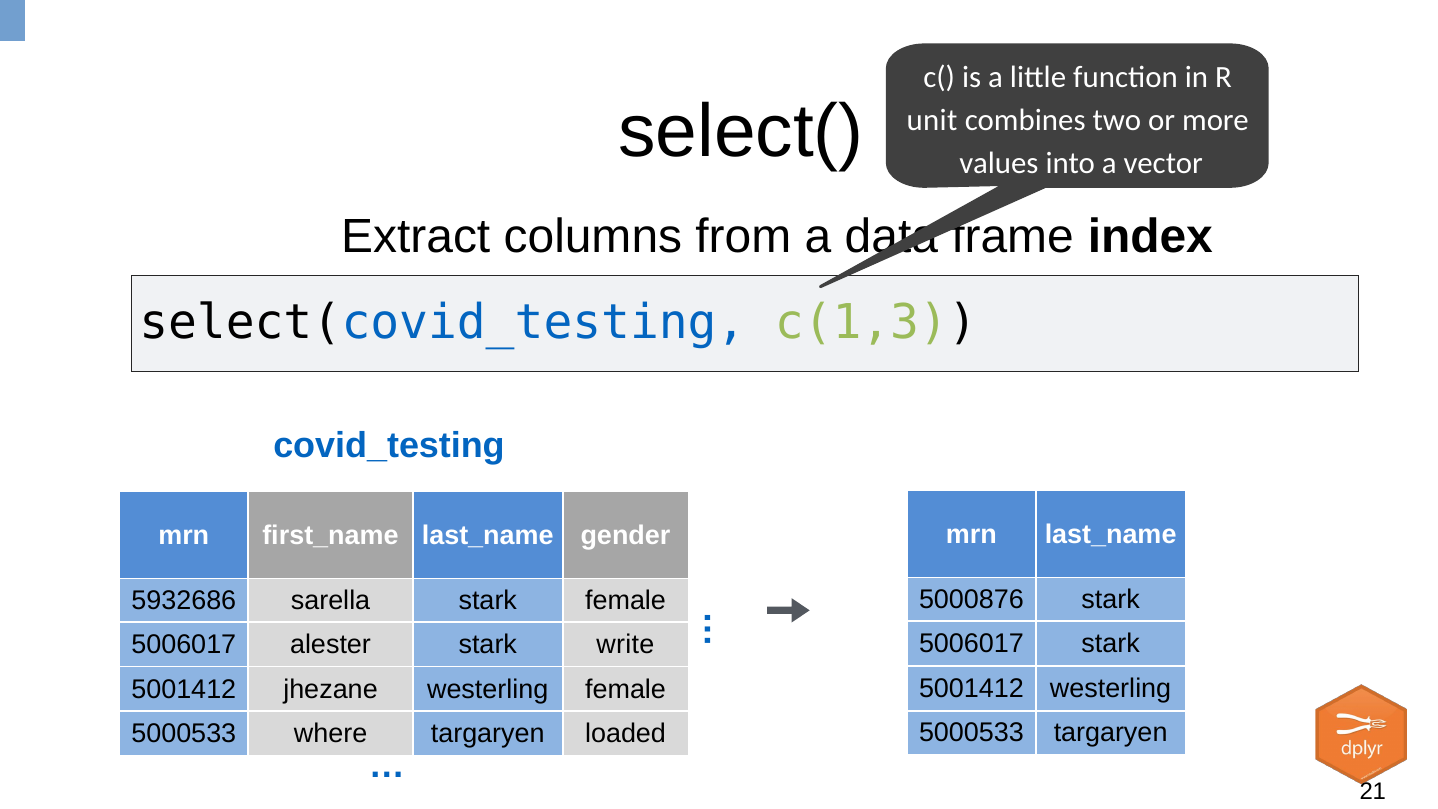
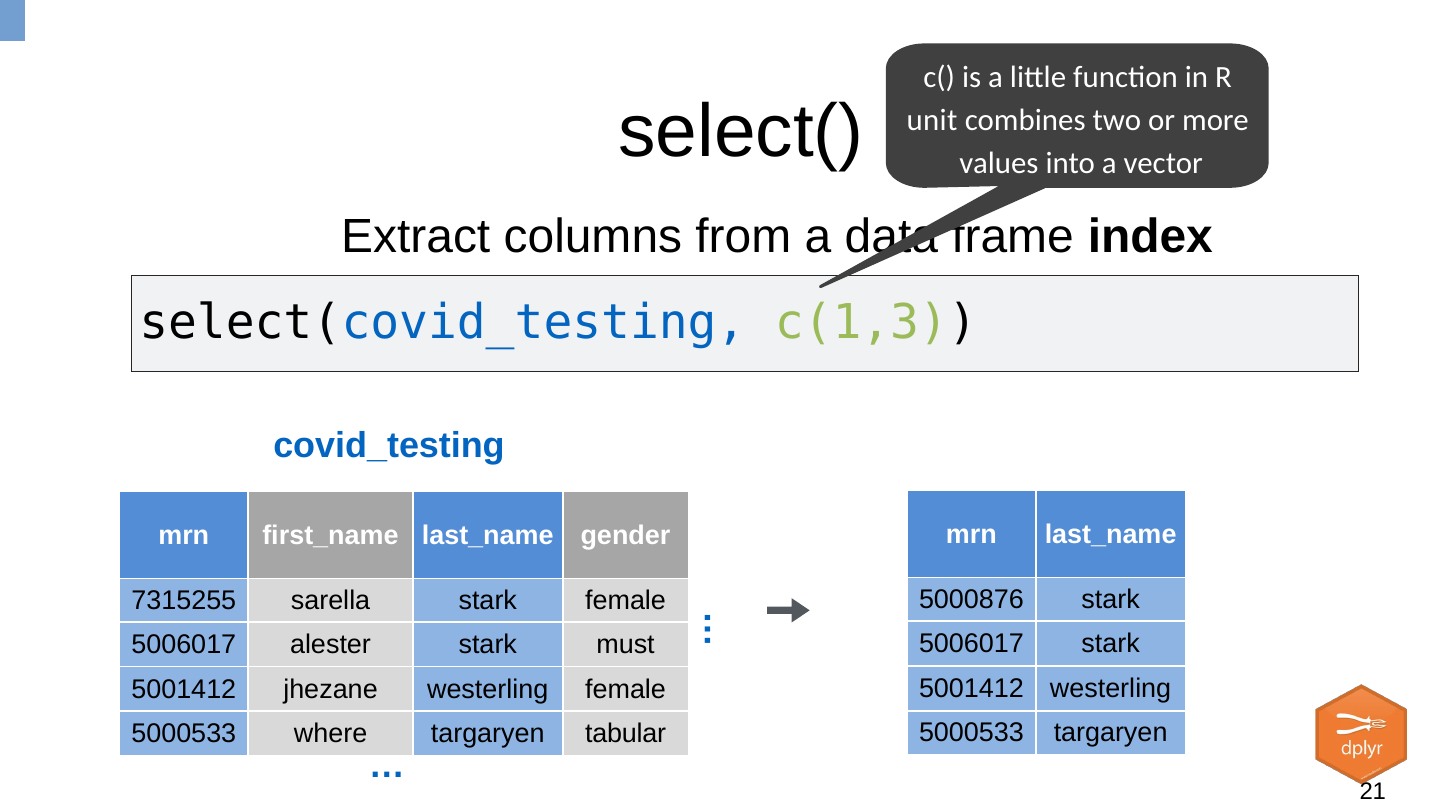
5932686: 5932686 -> 7315255
write: write -> must
loaded: loaded -> tabular
